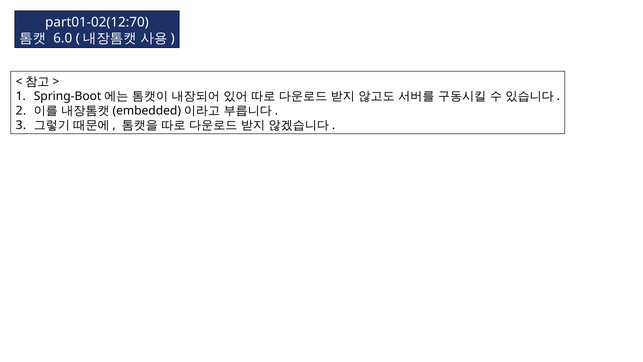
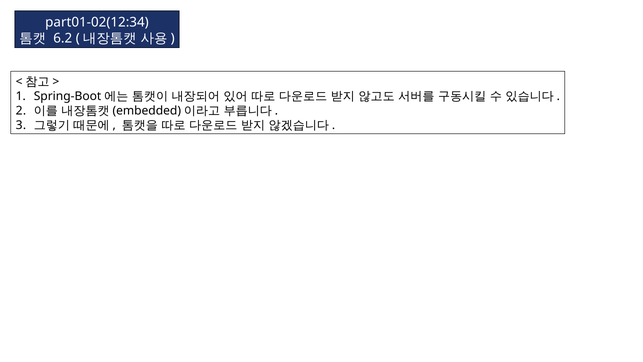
part01-02(12:70: part01-02(12:70 -> part01-02(12:34
6.0: 6.0 -> 6.2
